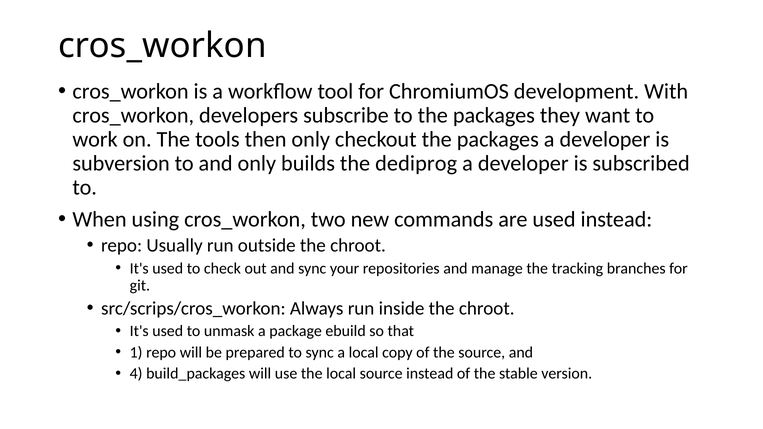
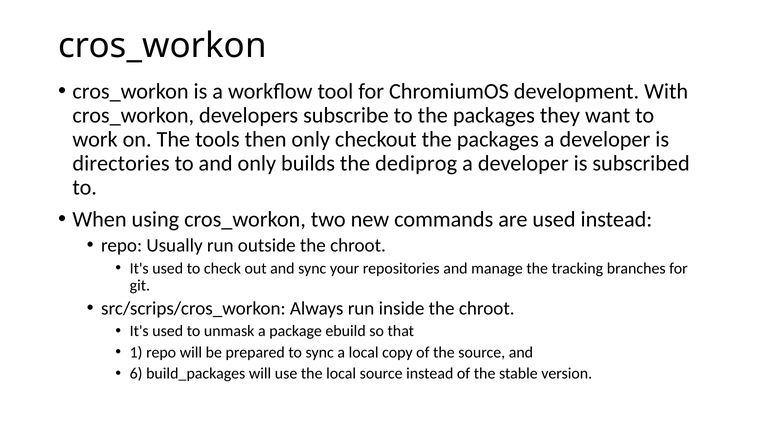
subversion: subversion -> directories
4: 4 -> 6
